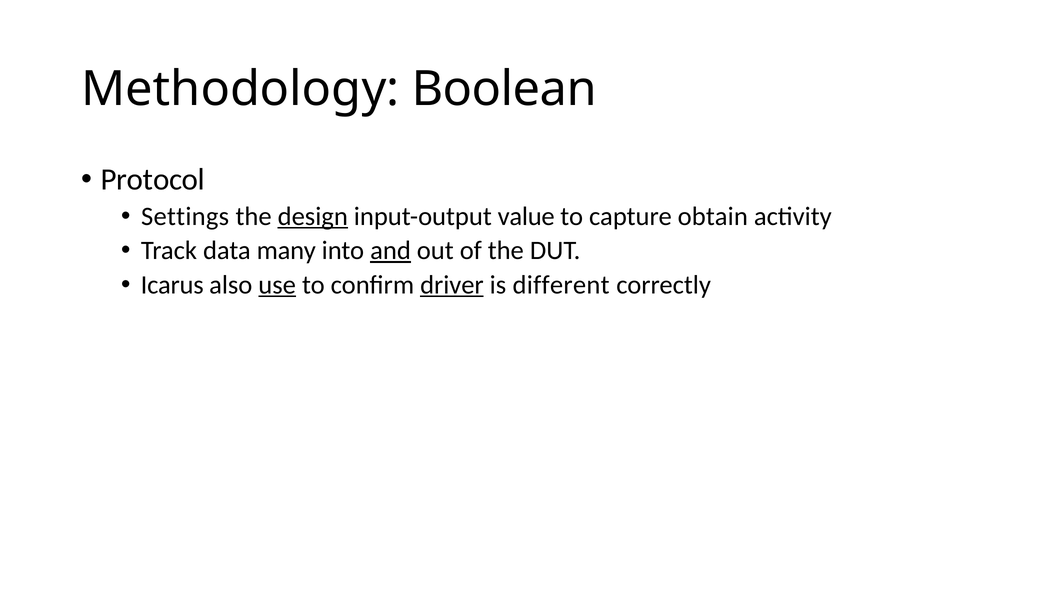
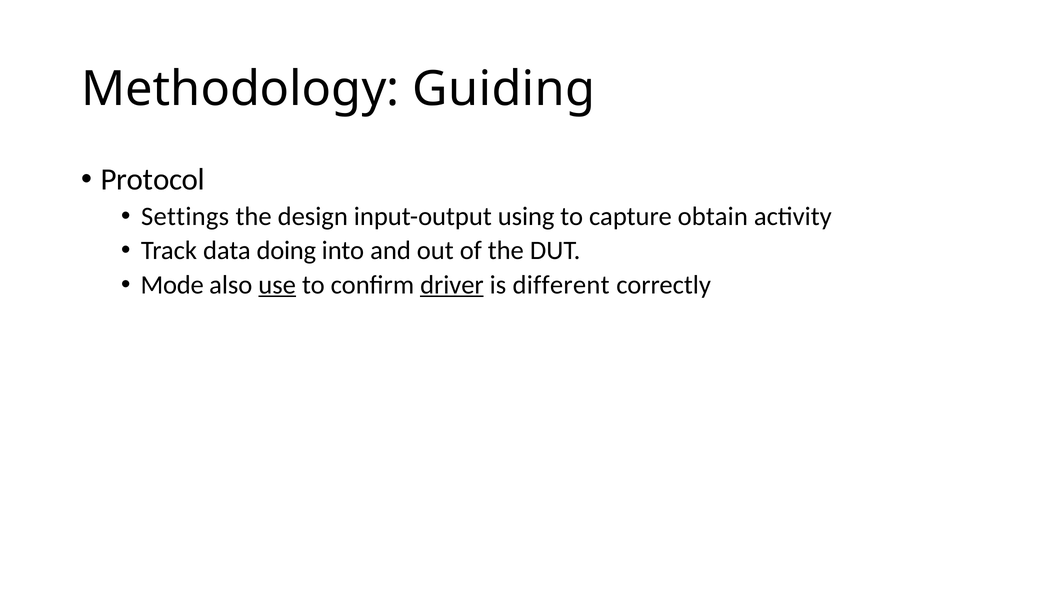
Boolean: Boolean -> Guiding
design underline: present -> none
value: value -> using
many: many -> doing
and underline: present -> none
Icarus: Icarus -> Mode
